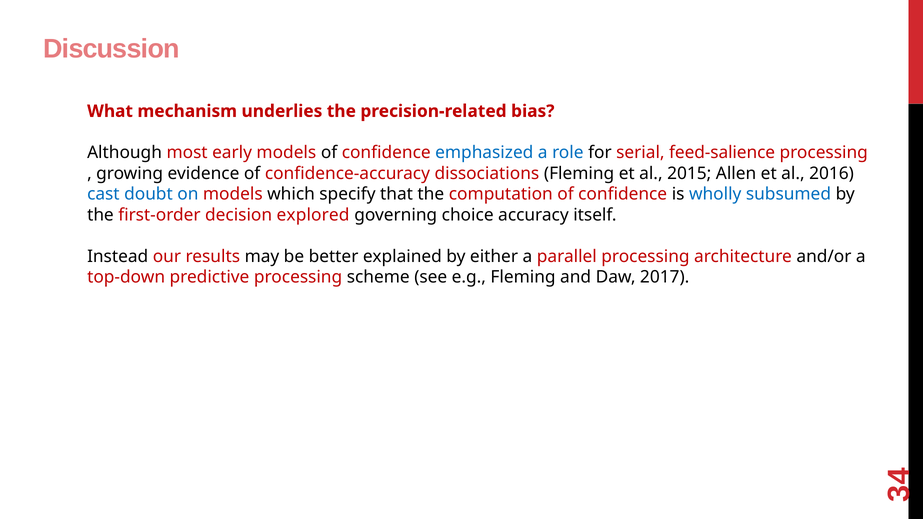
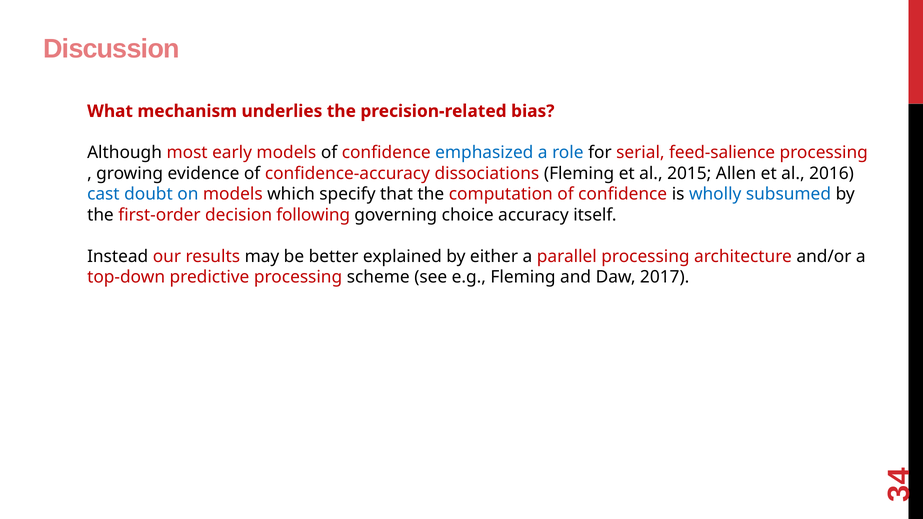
explored: explored -> following
